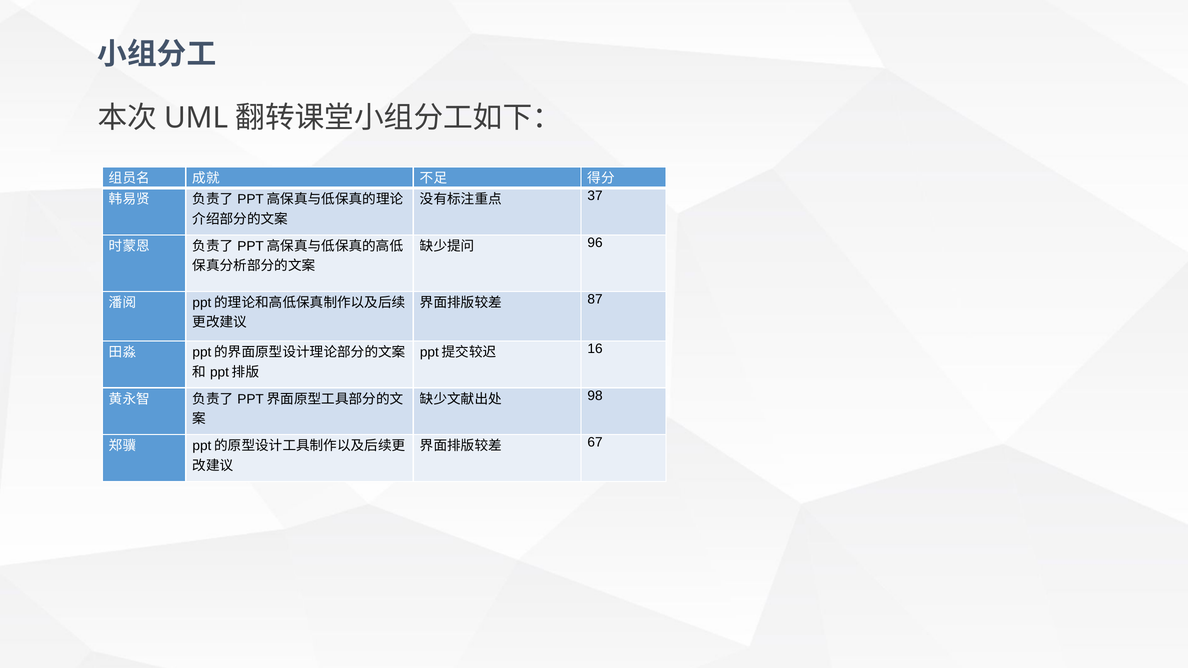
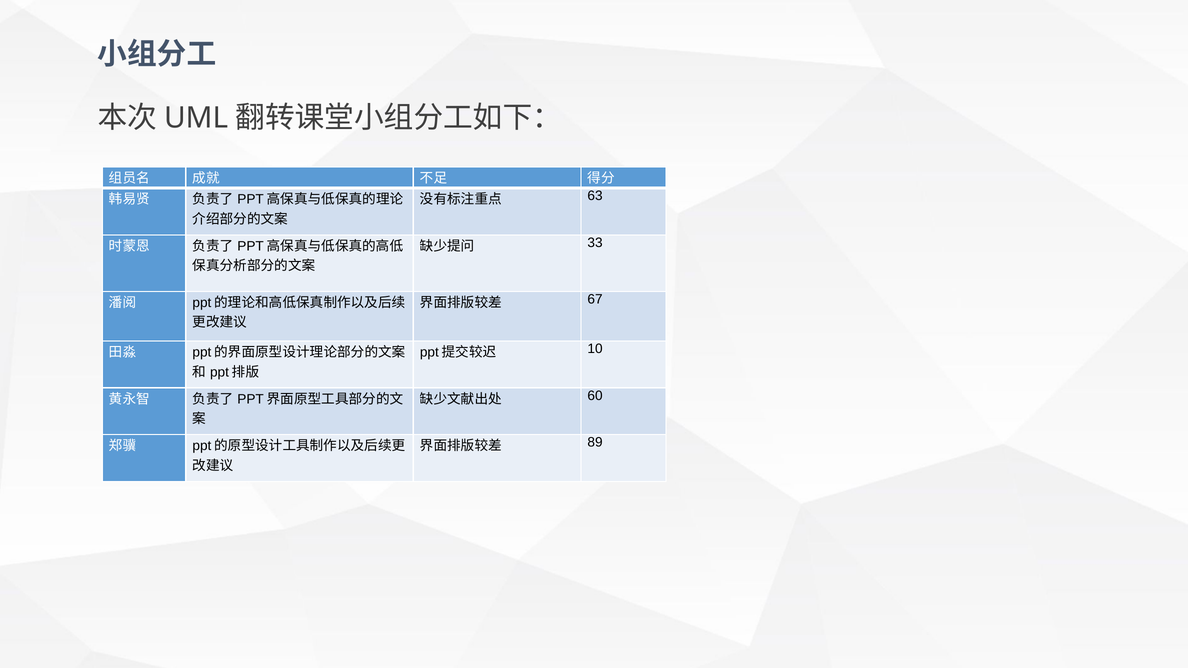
37: 37 -> 63
96: 96 -> 33
87: 87 -> 67
16: 16 -> 10
98: 98 -> 60
67: 67 -> 89
